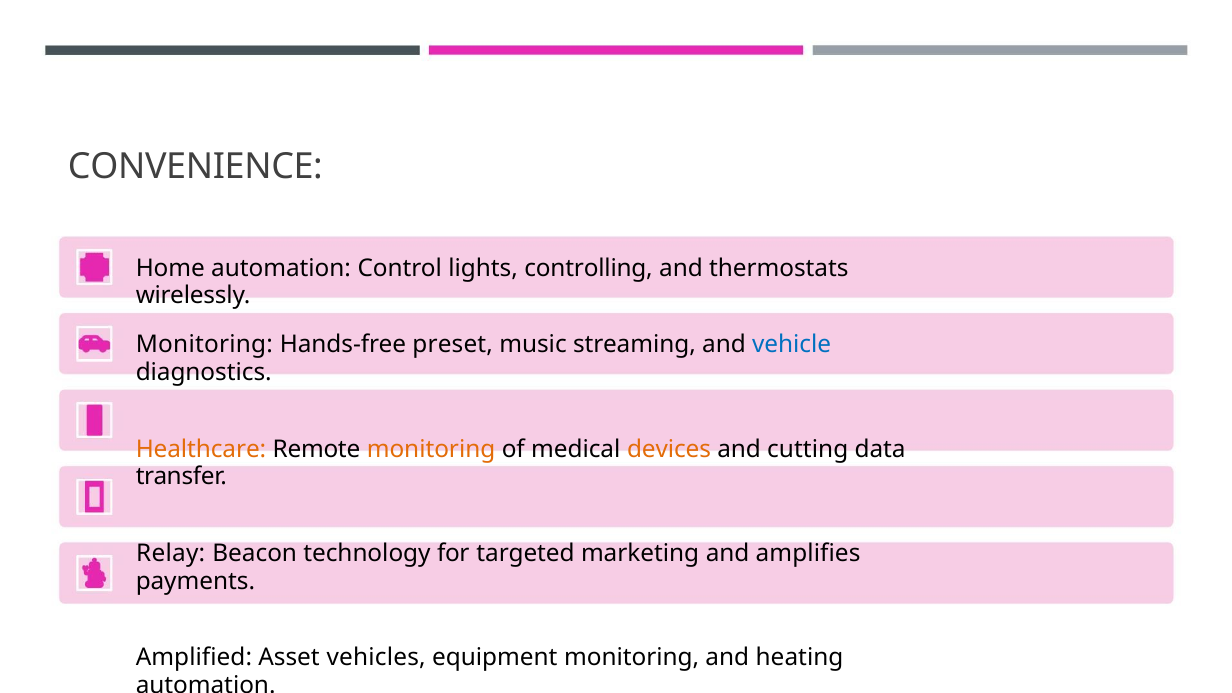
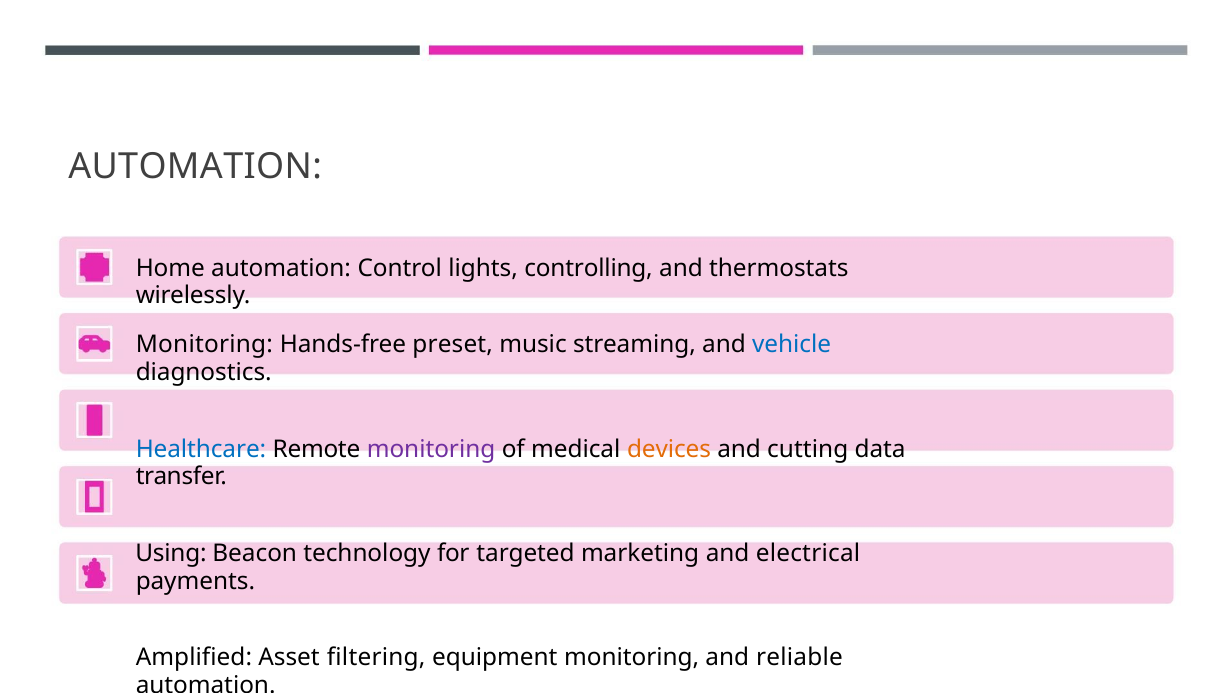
CONVENIENCE at (195, 167): CONVENIENCE -> AUTOMATION
Healthcare colour: orange -> blue
monitoring at (431, 449) colour: orange -> purple
Relay: Relay -> Using
amplifies: amplifies -> electrical
vehicles: vehicles -> filtering
heating: heating -> reliable
